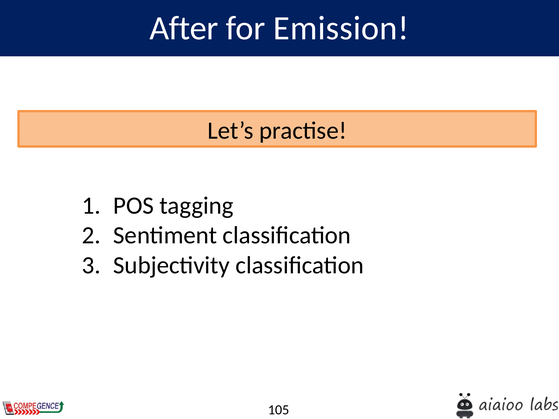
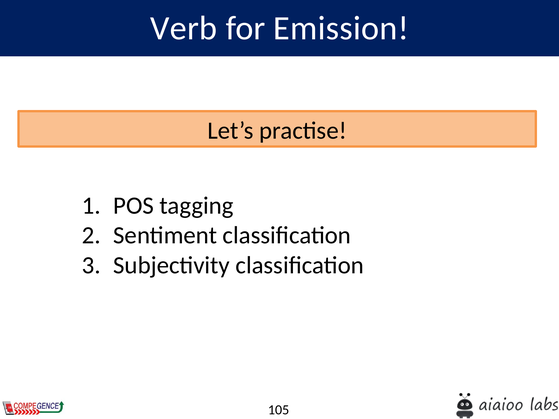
After: After -> Verb
